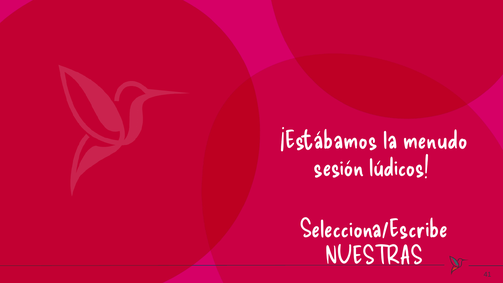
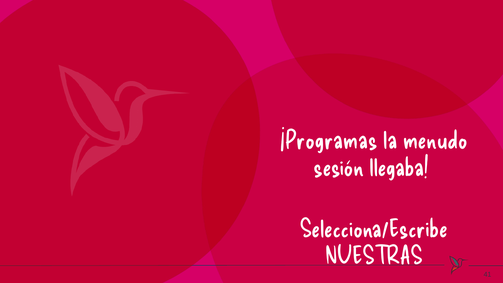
¡Estábamos: ¡Estábamos -> ¡Programas
lúdicos: lúdicos -> llegaba
